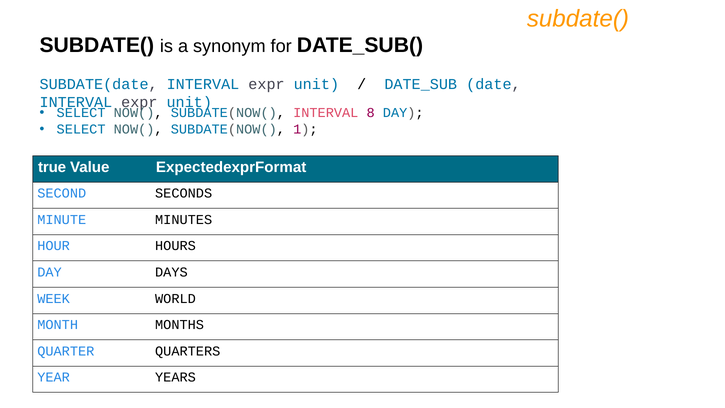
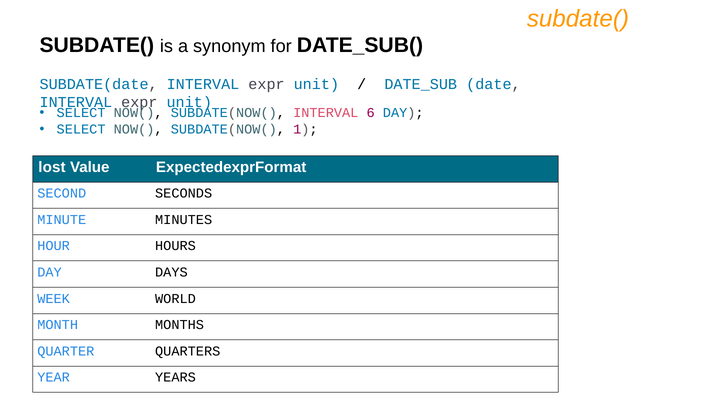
8: 8 -> 6
true: true -> lost
